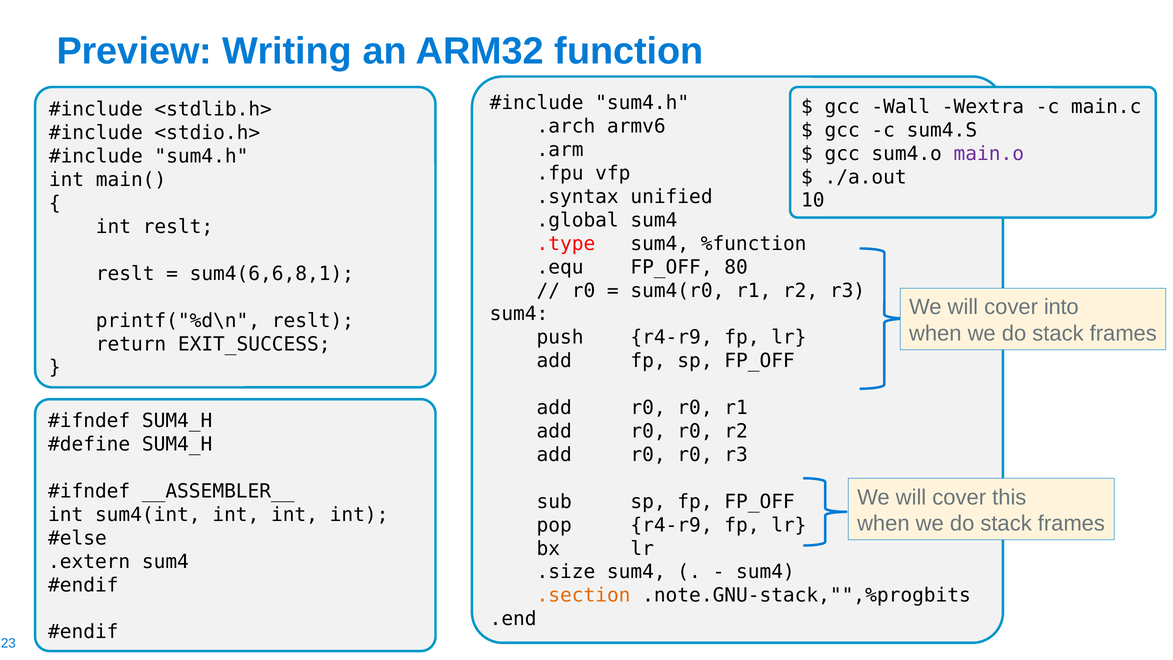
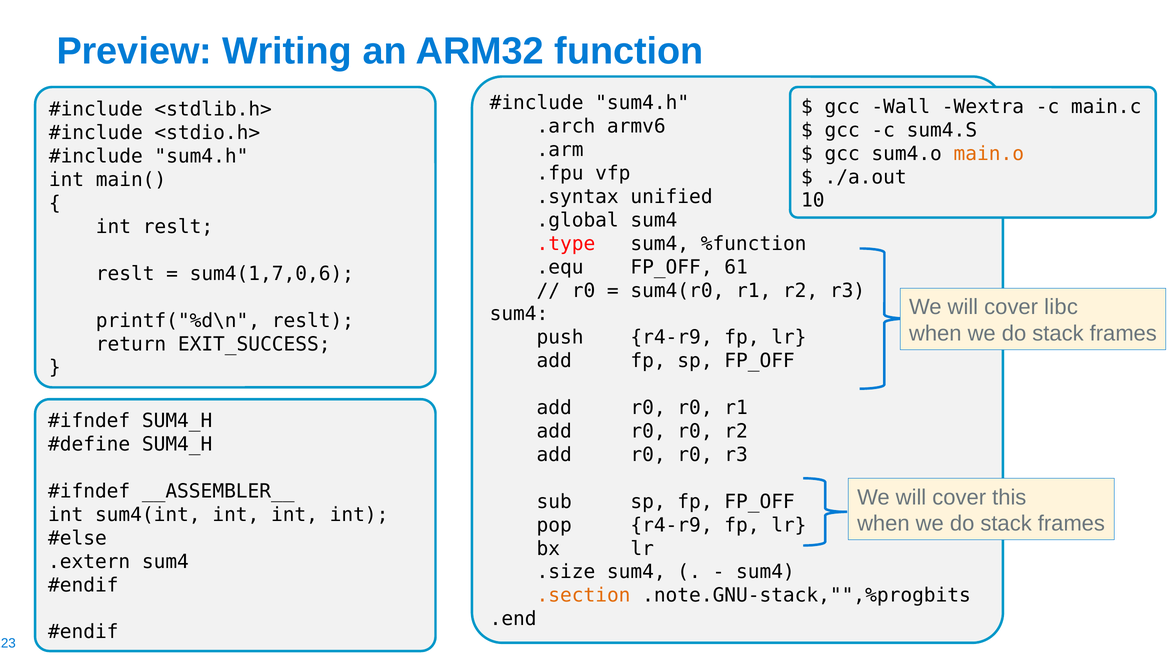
main.o colour: purple -> orange
80: 80 -> 61
sum4(6,6,8,1: sum4(6,6,8,1 -> sum4(1,7,0,6
into: into -> libc
